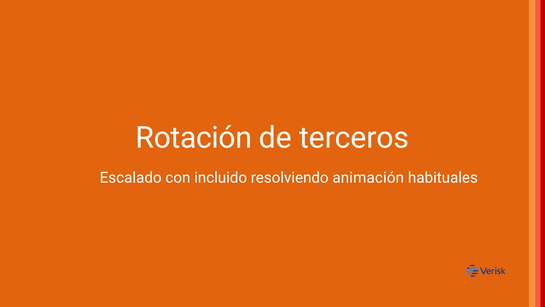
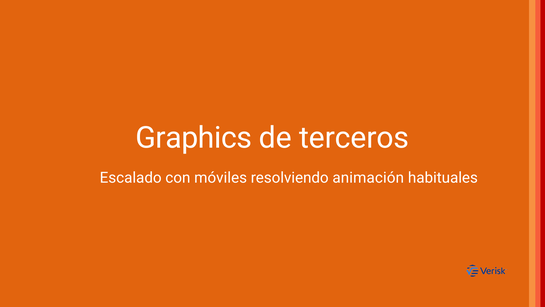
Rotación: Rotación -> Graphics
incluido: incluido -> móviles
